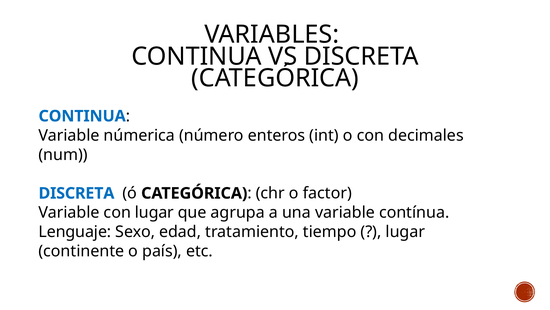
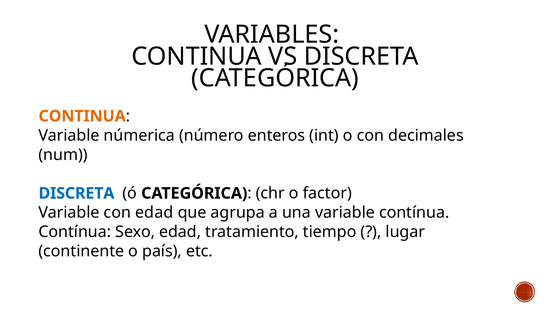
CONTINUA at (82, 116) colour: blue -> orange
con lugar: lugar -> edad
Lenguaje at (75, 231): Lenguaje -> Contínua
